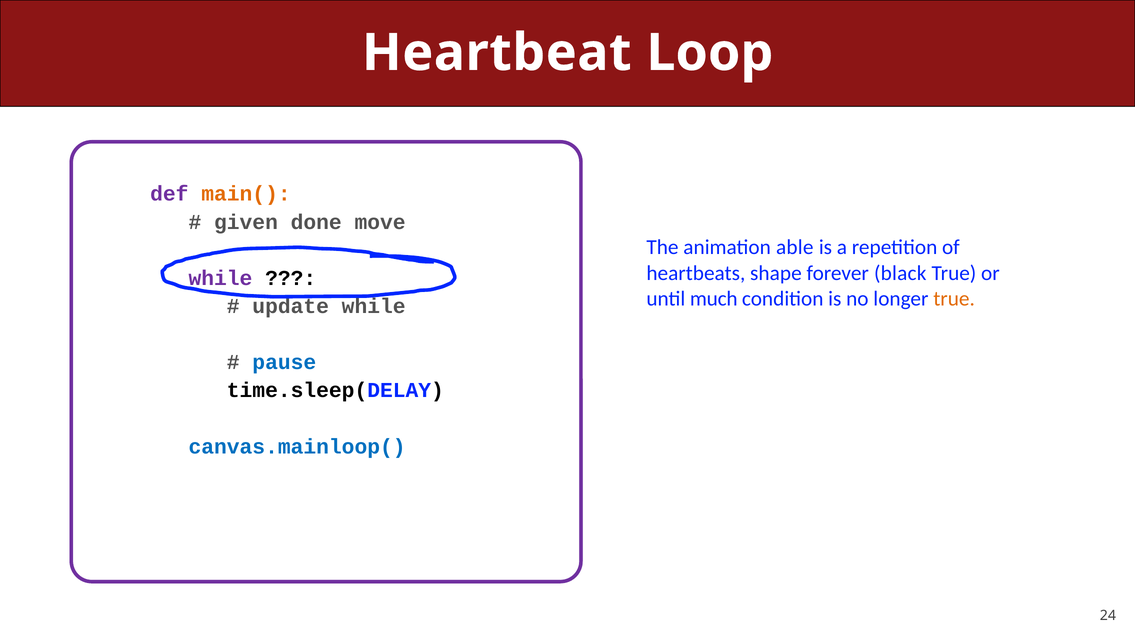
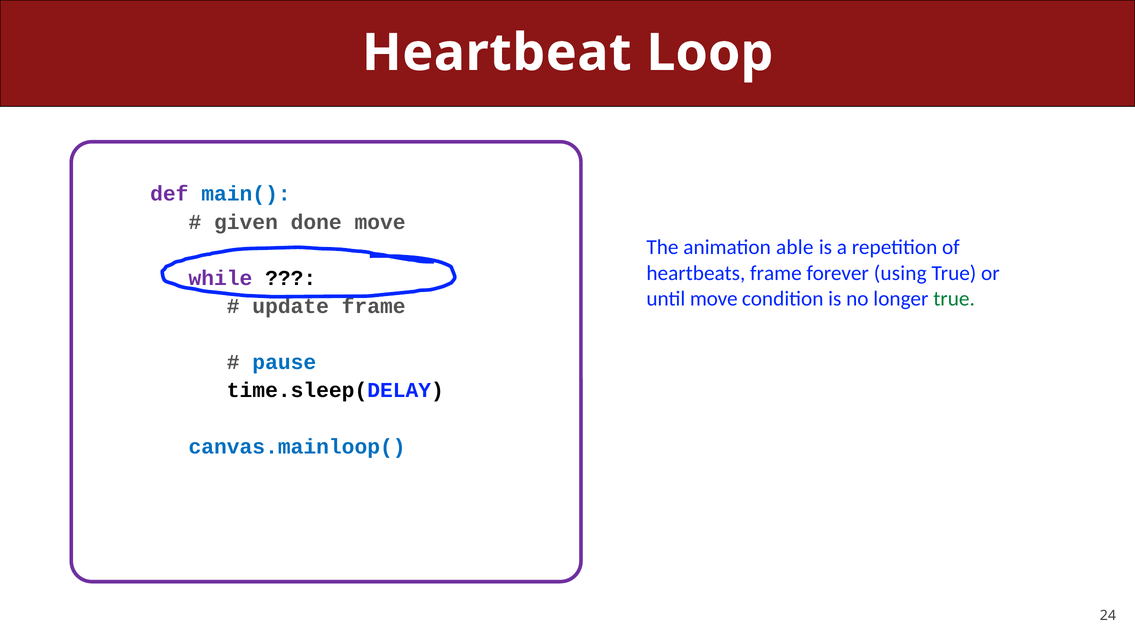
main( colour: orange -> blue
heartbeats shape: shape -> frame
black: black -> using
until much: much -> move
true at (954, 299) colour: orange -> green
update while: while -> frame
